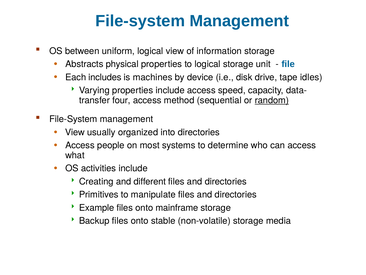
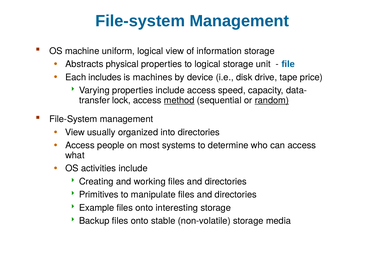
between: between -> machine
idles: idles -> price
four: four -> lock
method underline: none -> present
different: different -> working
mainframe: mainframe -> interesting
